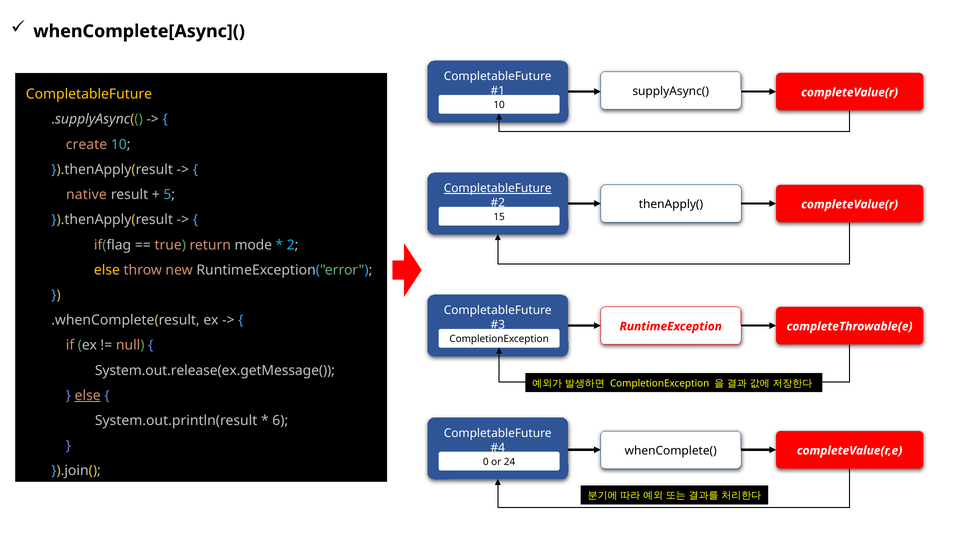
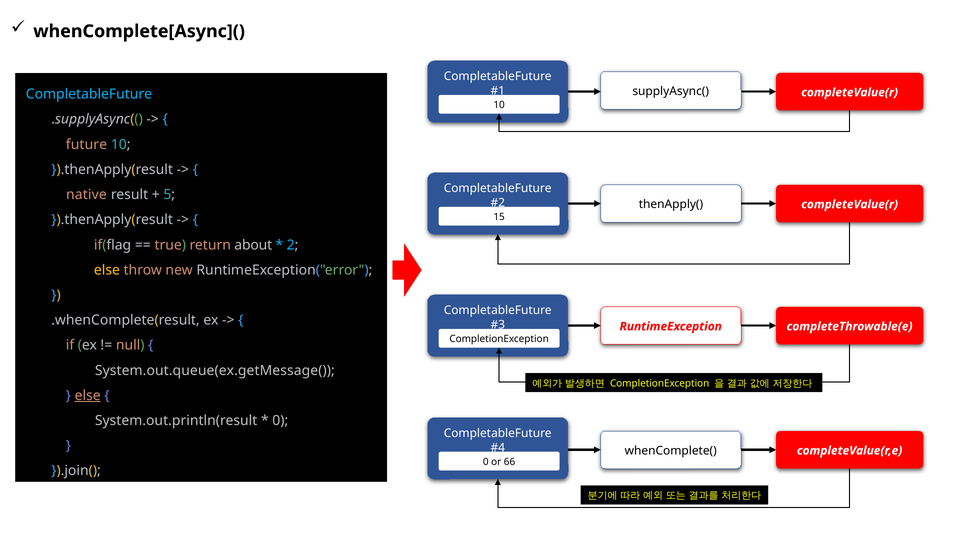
CompletableFuture at (89, 94) colour: yellow -> light blue
create: create -> future
CompletableFuture at (498, 188) underline: present -> none
mode: mode -> about
System.out.release(ex.getMessage(: System.out.release(ex.getMessage( -> System.out.queue(ex.getMessage(
6 at (280, 420): 6 -> 0
24: 24 -> 66
